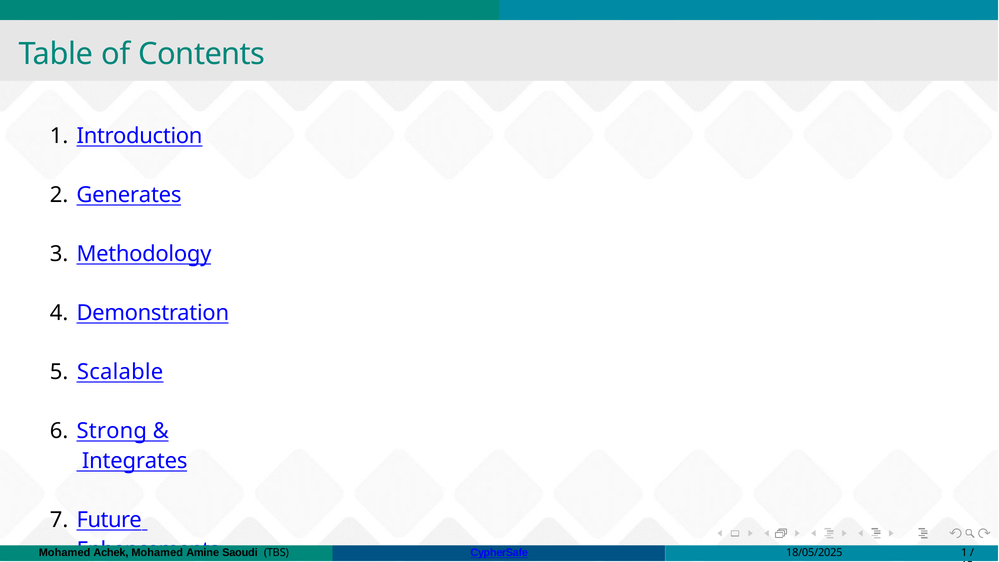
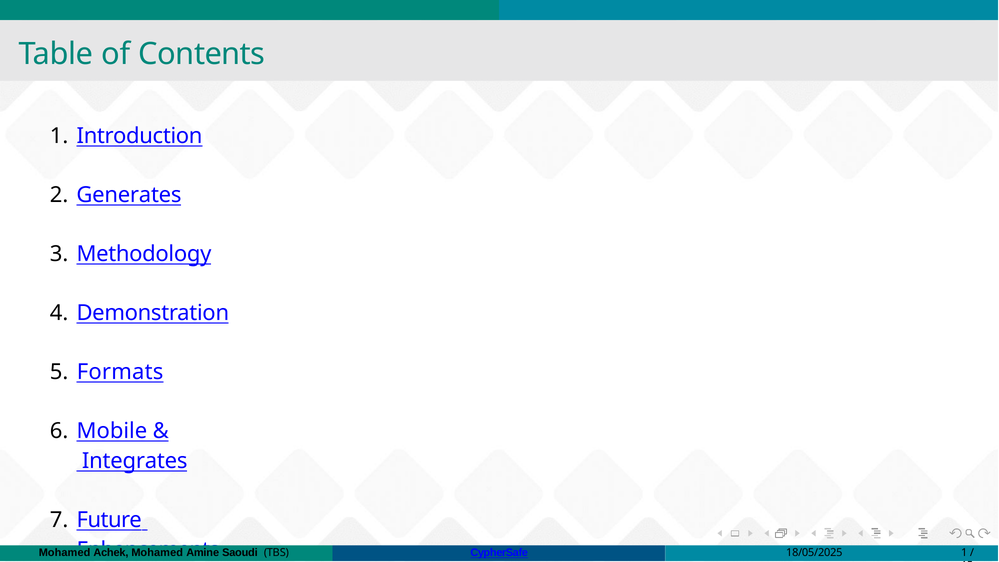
Scalable: Scalable -> Formats
Strong: Strong -> Mobile
